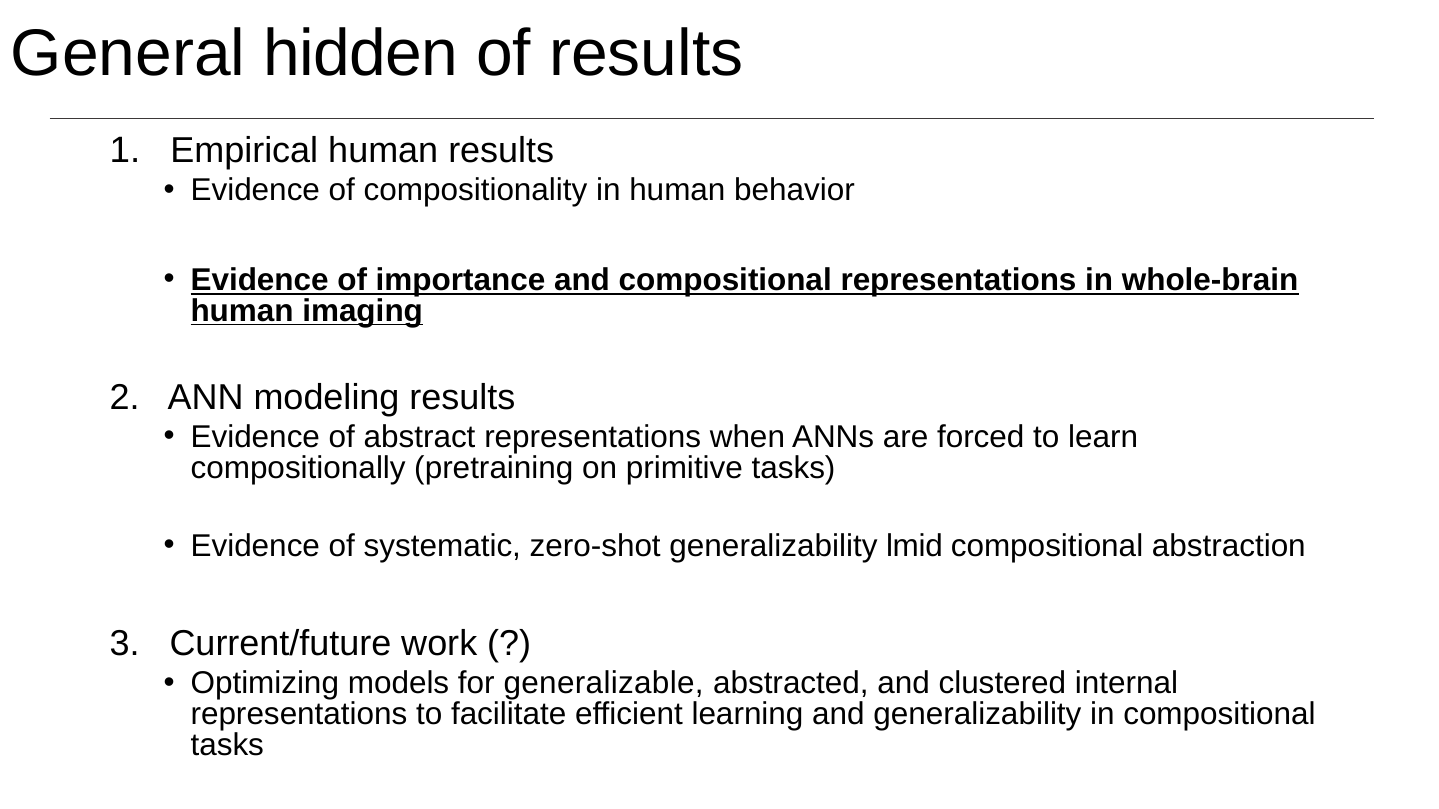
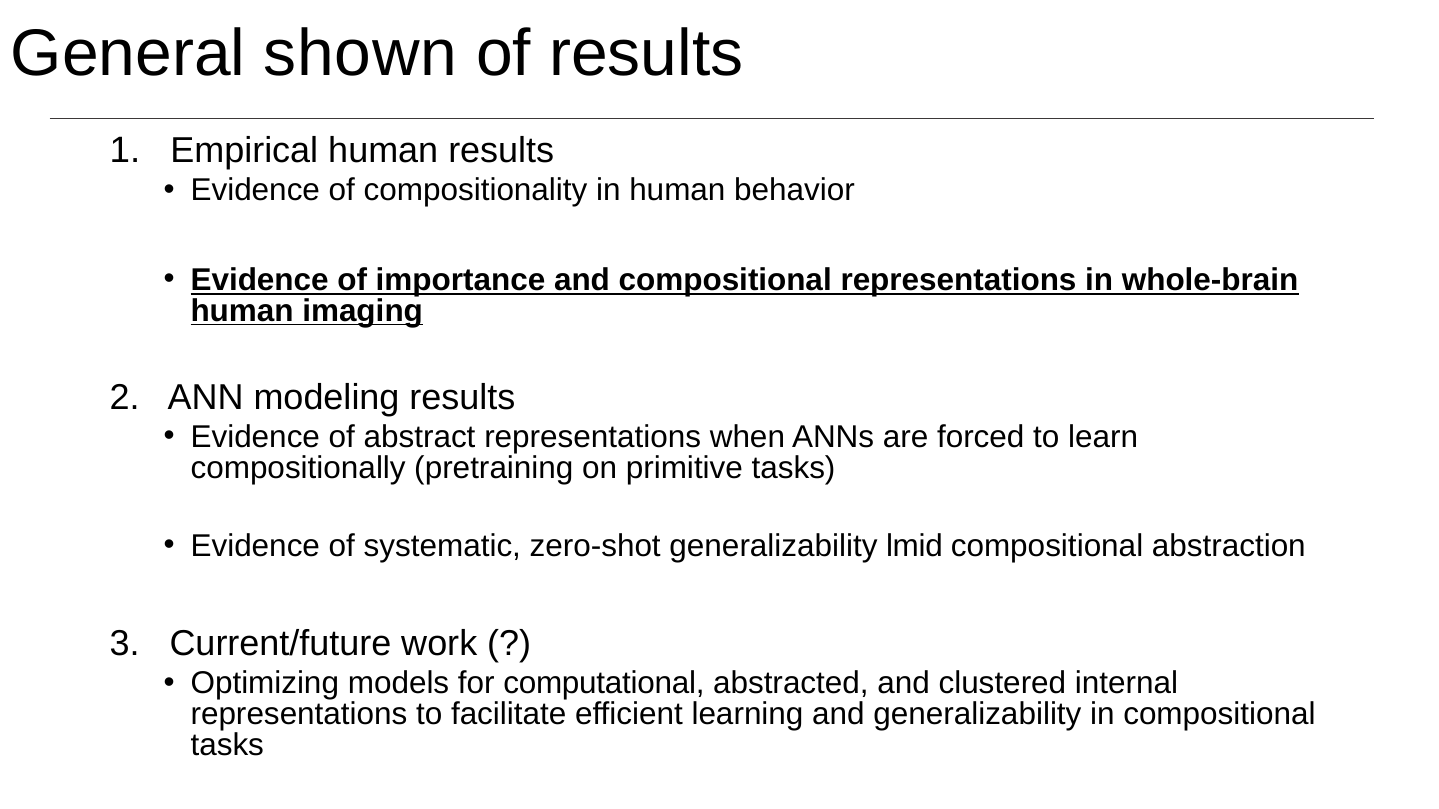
hidden: hidden -> shown
generalizable: generalizable -> computational
